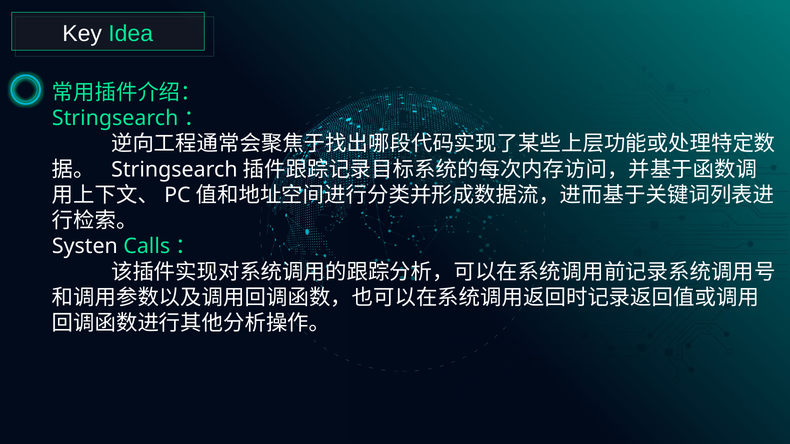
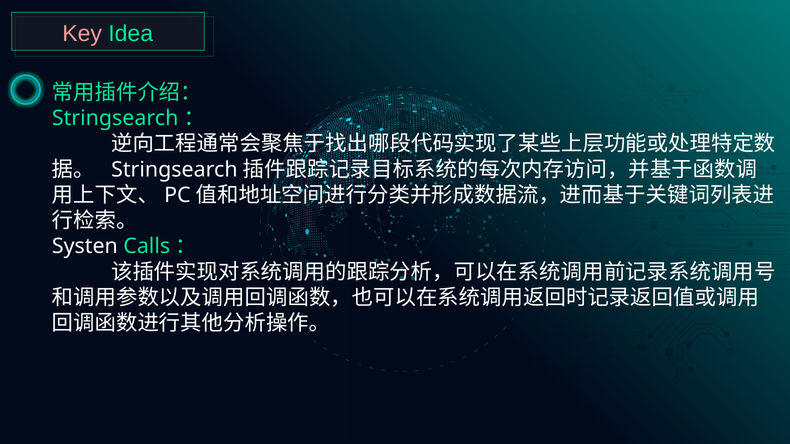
Key colour: white -> pink
